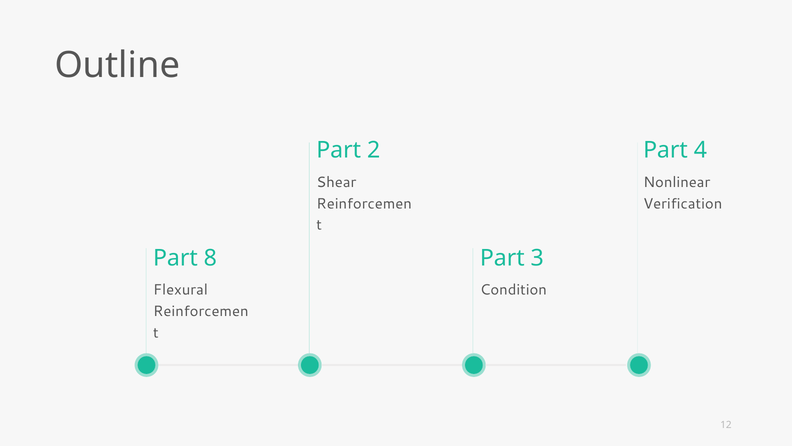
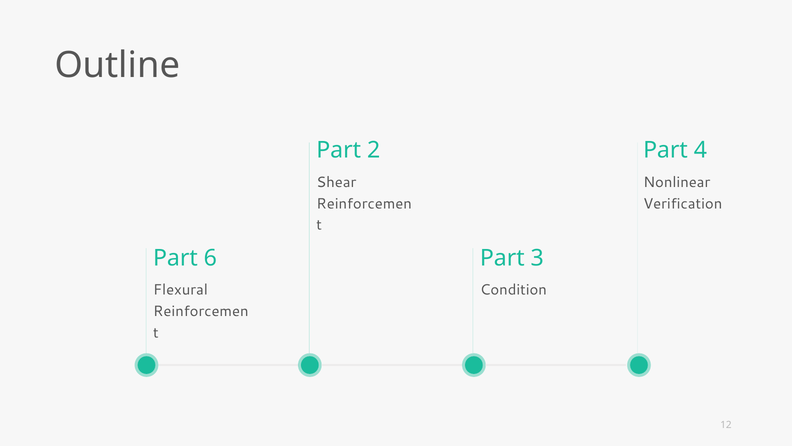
8: 8 -> 6
